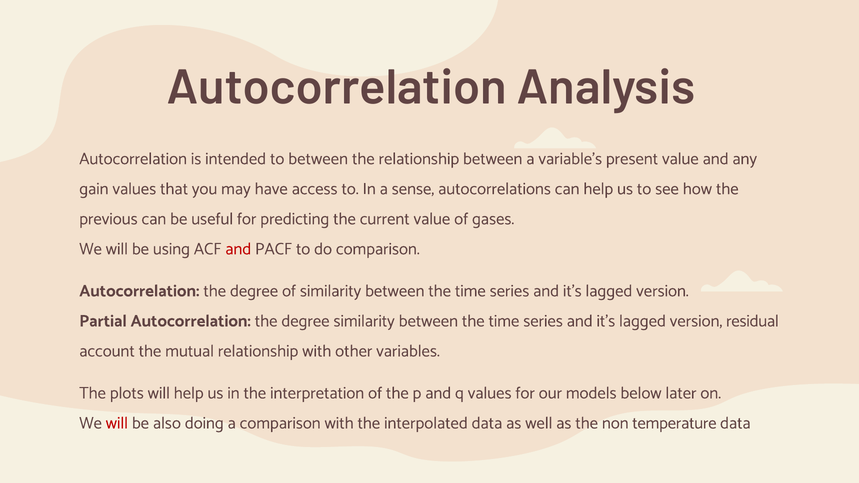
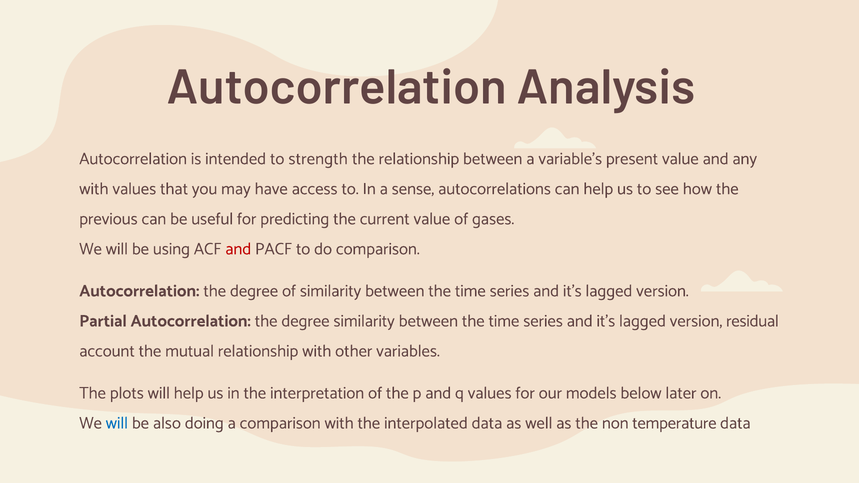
to between: between -> strength
gain at (94, 189): gain -> with
will at (117, 423) colour: red -> blue
